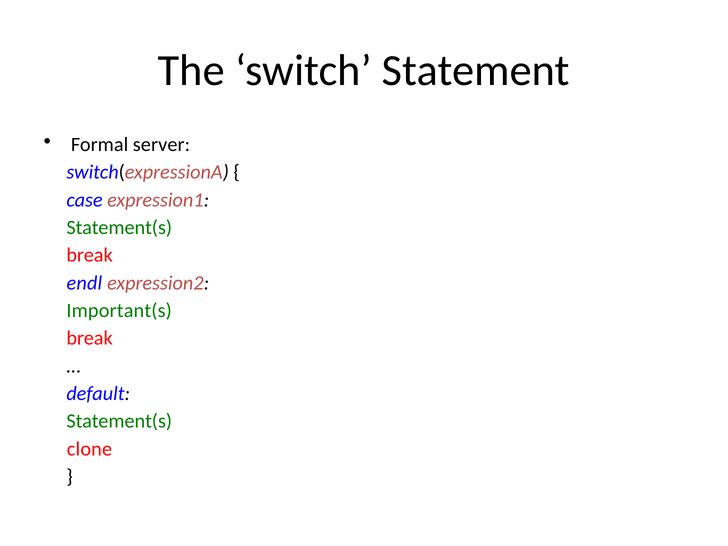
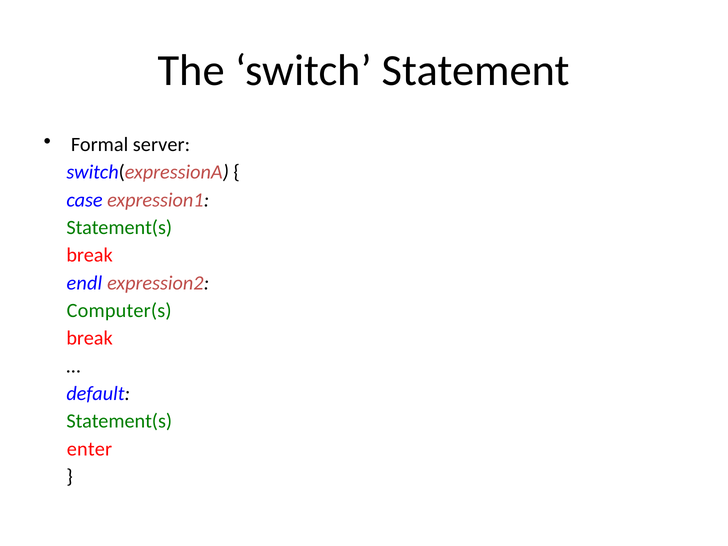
Important(s: Important(s -> Computer(s
clone: clone -> enter
